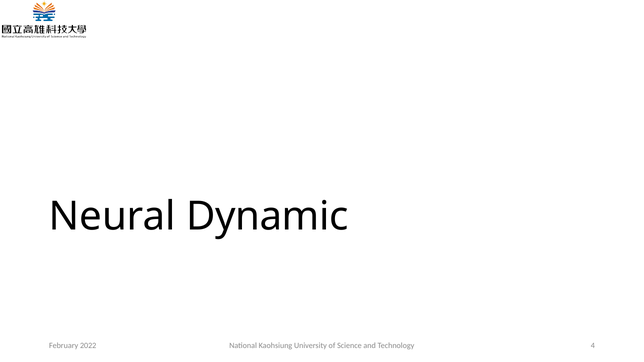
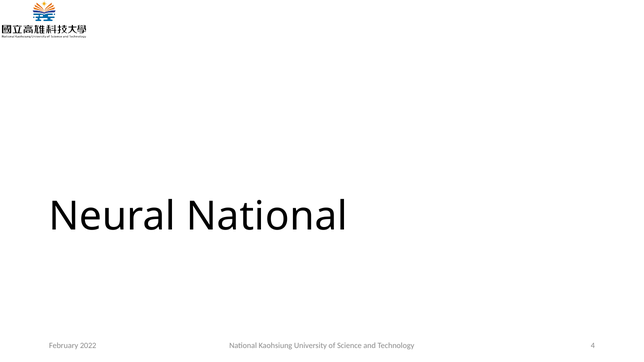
Neural Dynamic: Dynamic -> National
